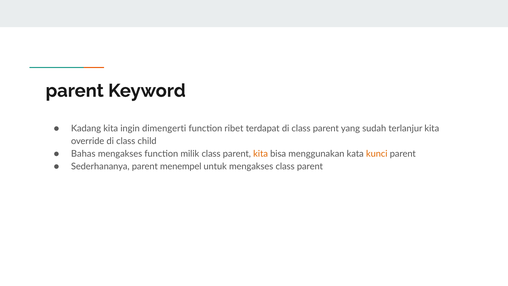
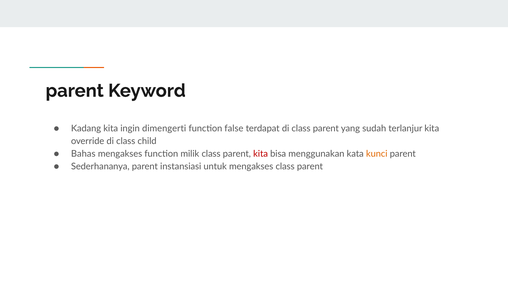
ribet: ribet -> false
kita at (261, 154) colour: orange -> red
menempel: menempel -> instansiasi
